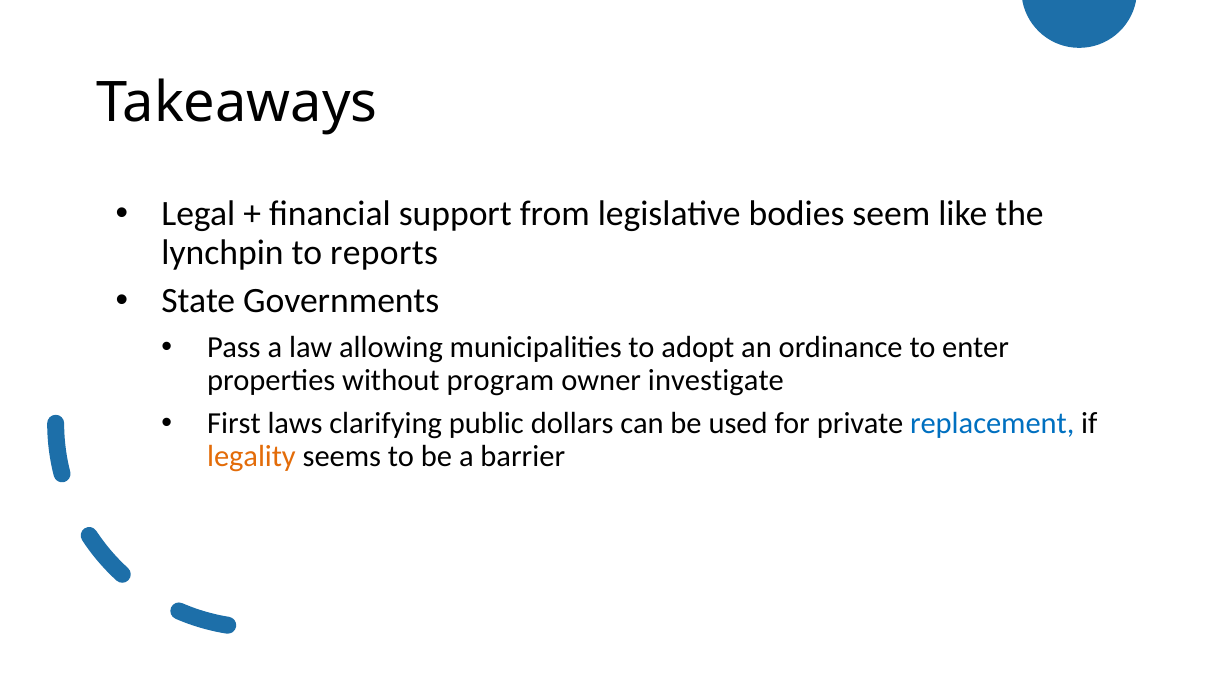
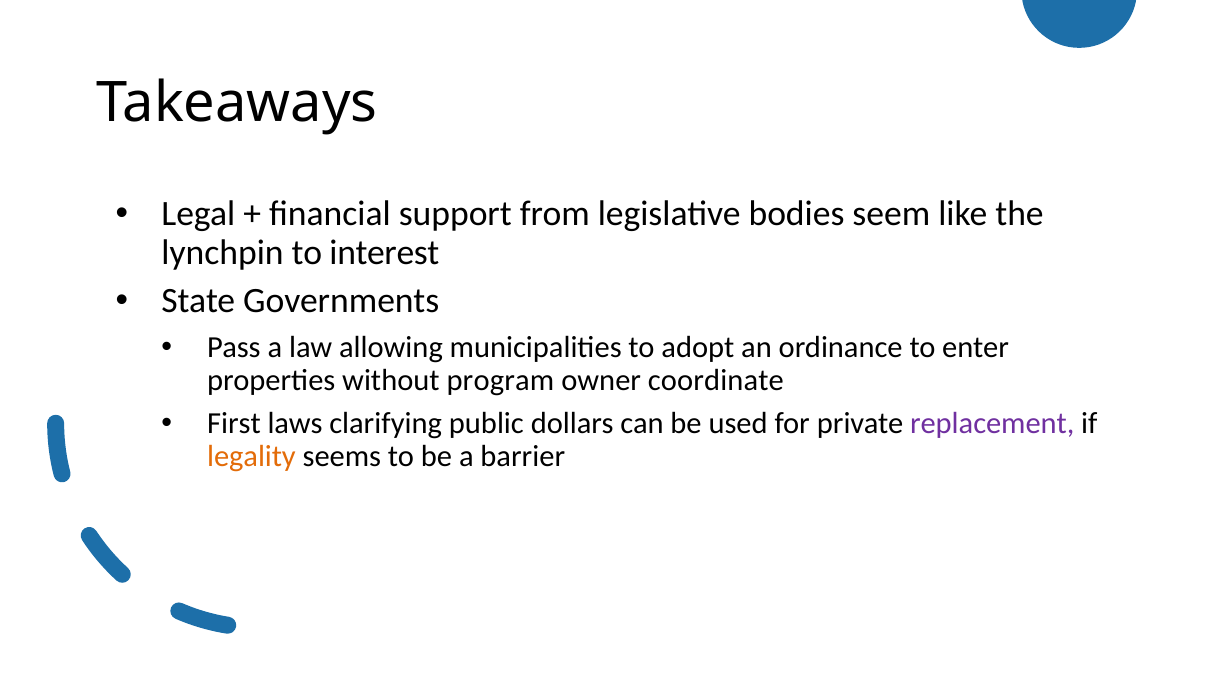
reports: reports -> interest
investigate: investigate -> coordinate
replacement colour: blue -> purple
